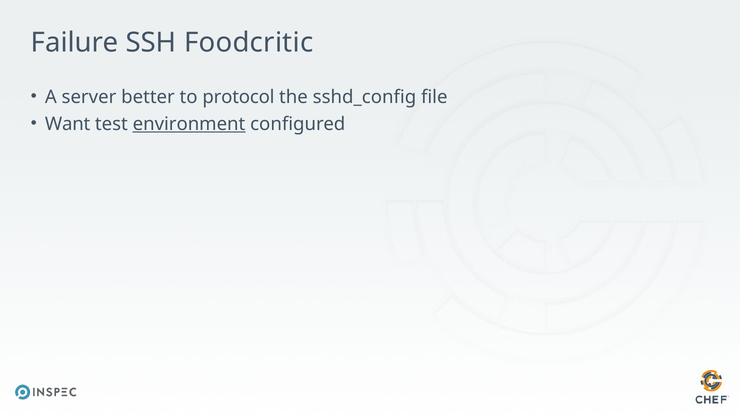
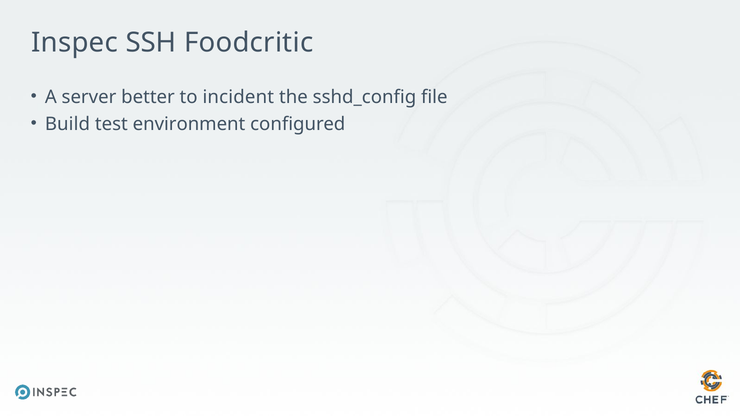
Failure: Failure -> Inspec
protocol: protocol -> incident
Want: Want -> Build
environment underline: present -> none
